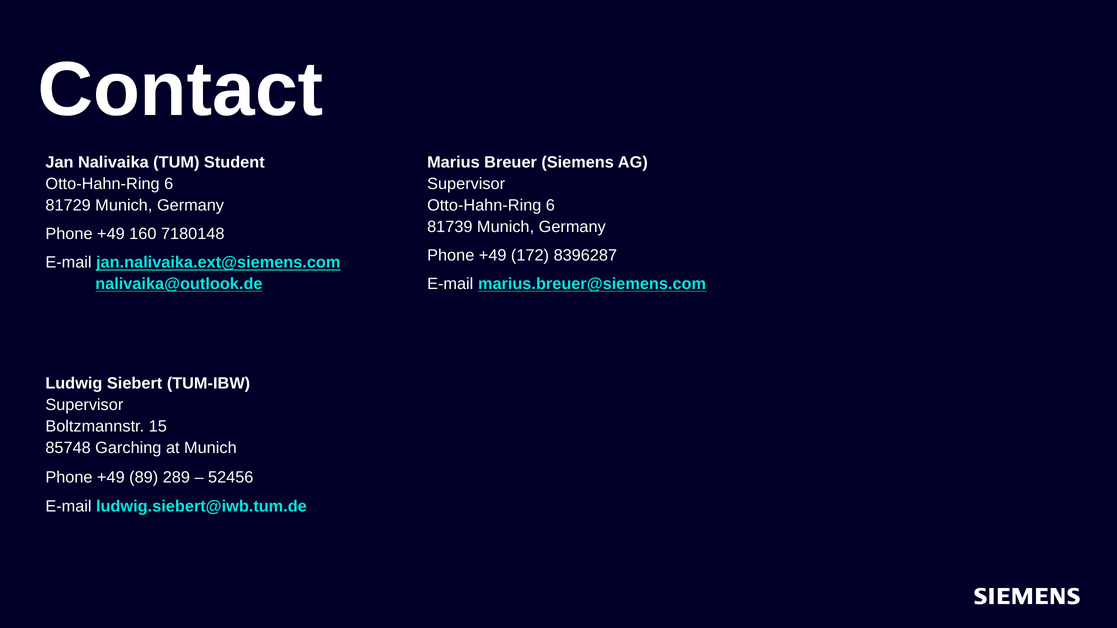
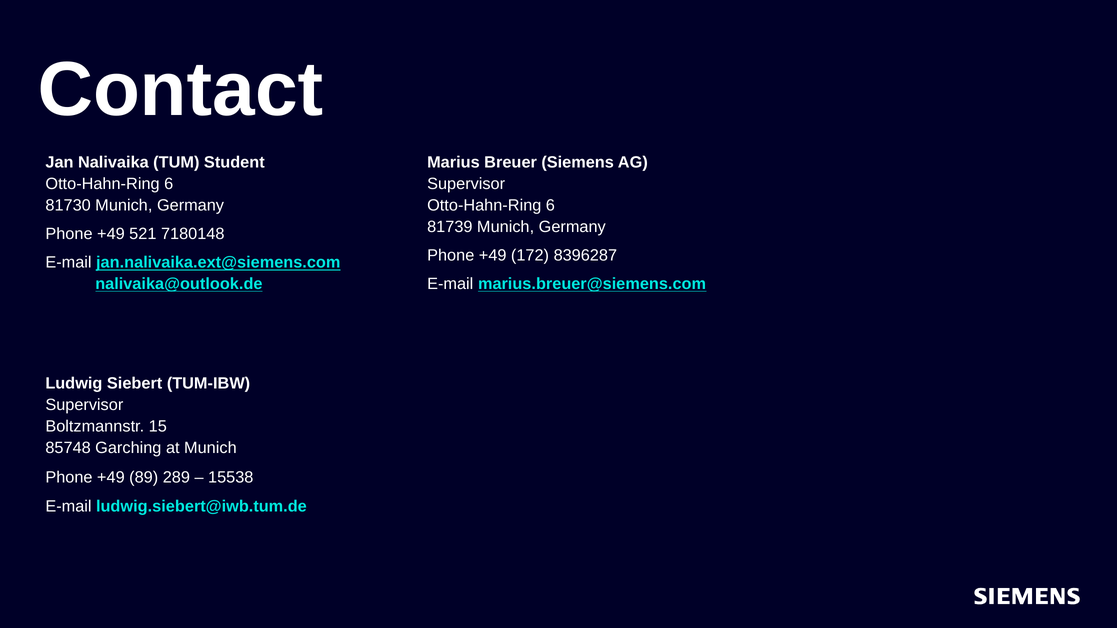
81729: 81729 -> 81730
160: 160 -> 521
52456: 52456 -> 15538
